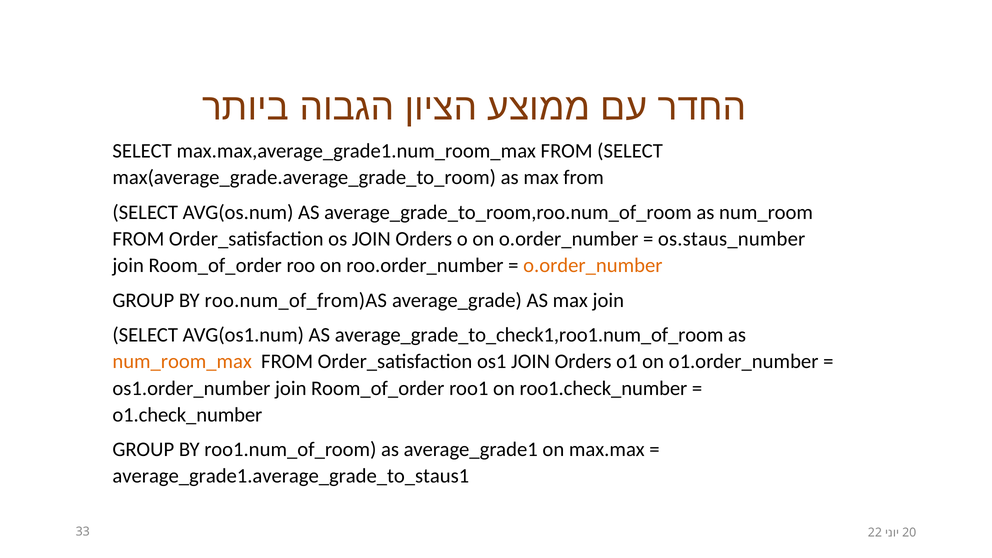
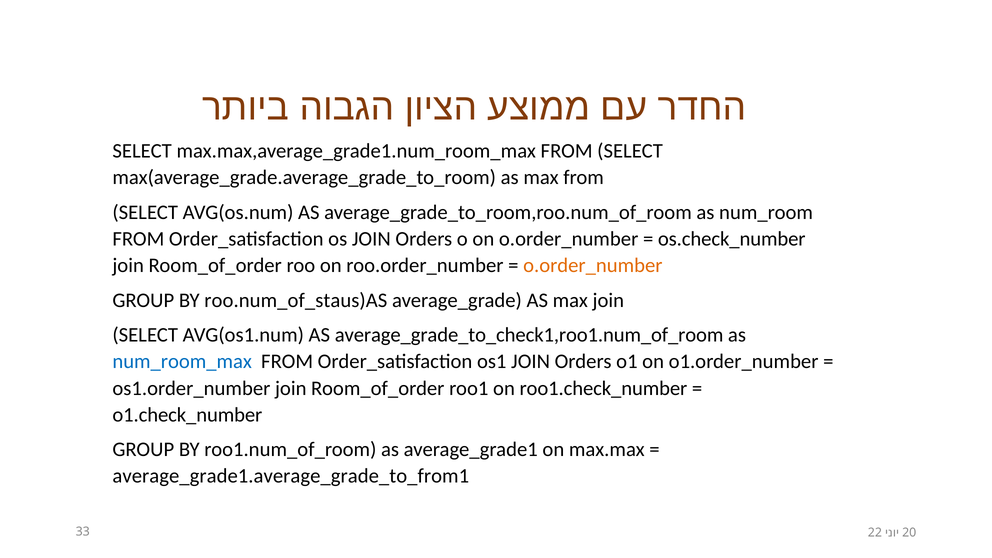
os.staus_number: os.staus_number -> os.check_number
roo.num_of_from)AS: roo.num_of_from)AS -> roo.num_of_staus)AS
num_room_max colour: orange -> blue
average_grade1.average_grade_to_staus1: average_grade1.average_grade_to_staus1 -> average_grade1.average_grade_to_from1
